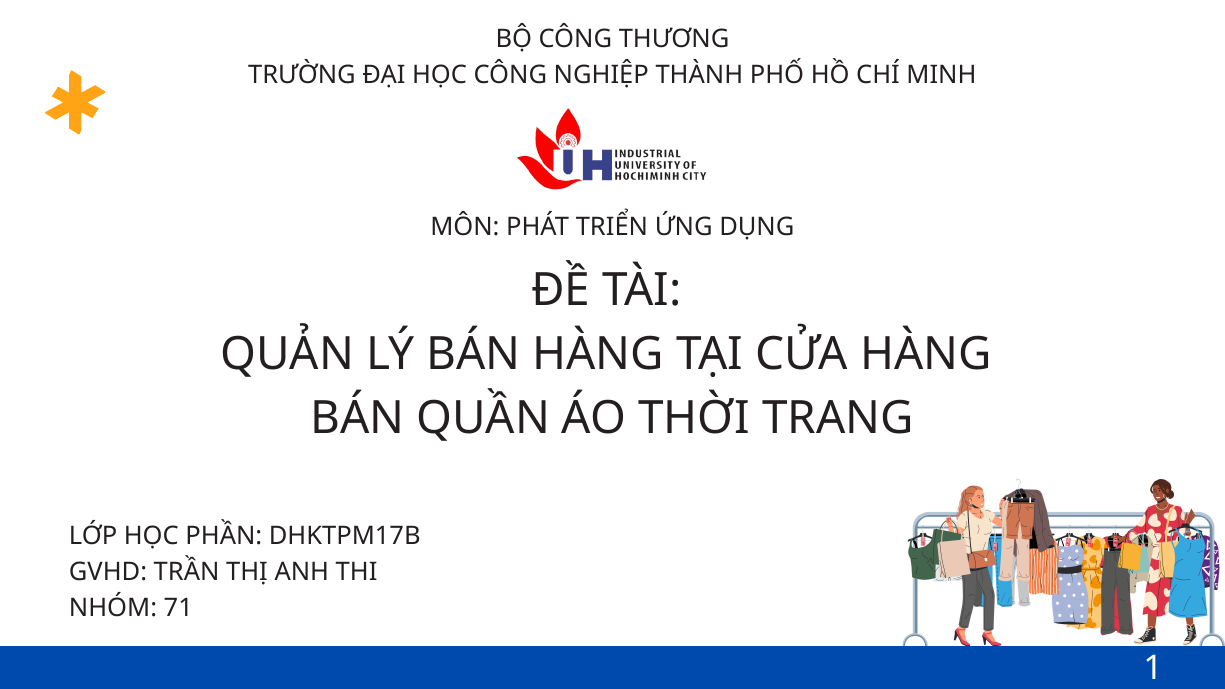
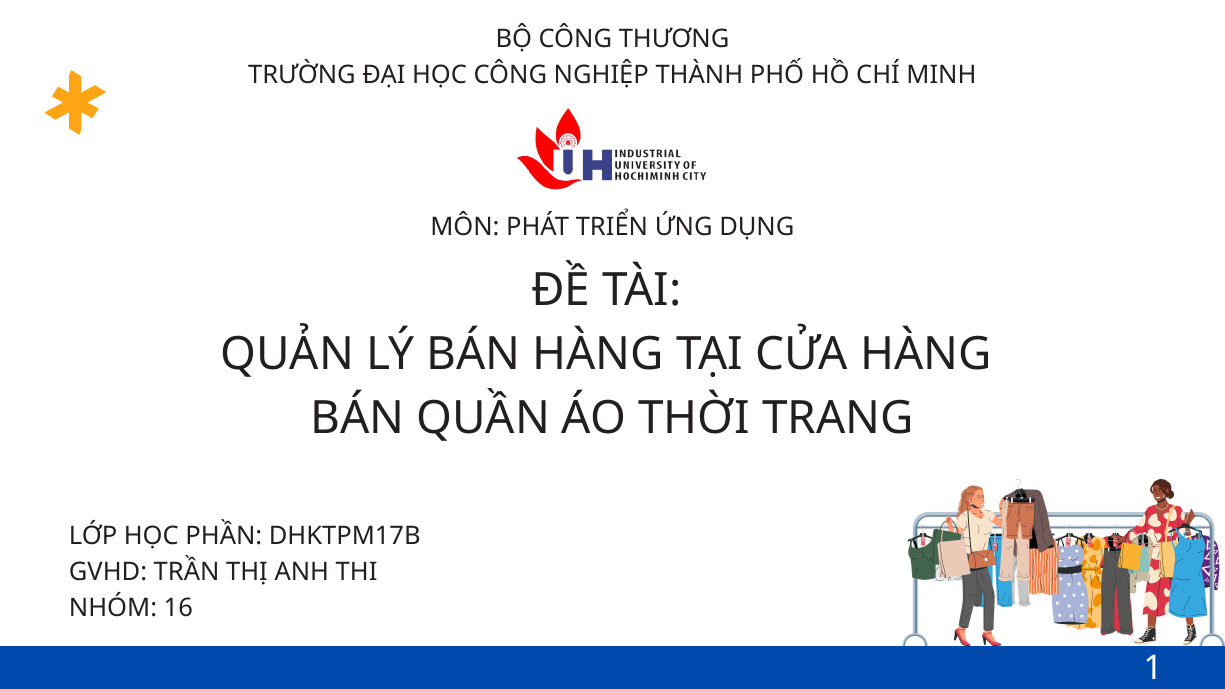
71: 71 -> 16
